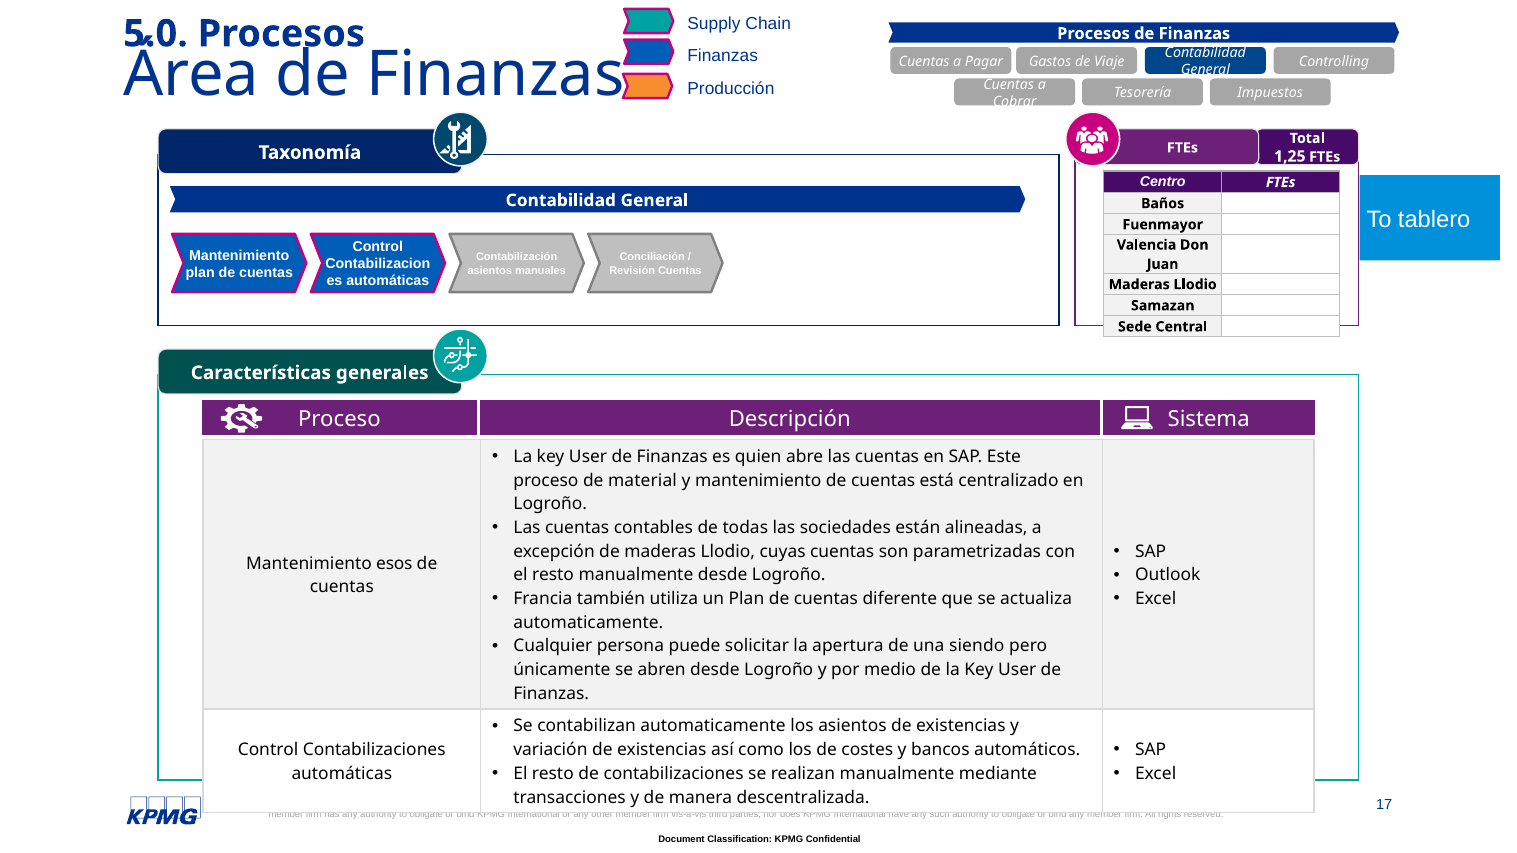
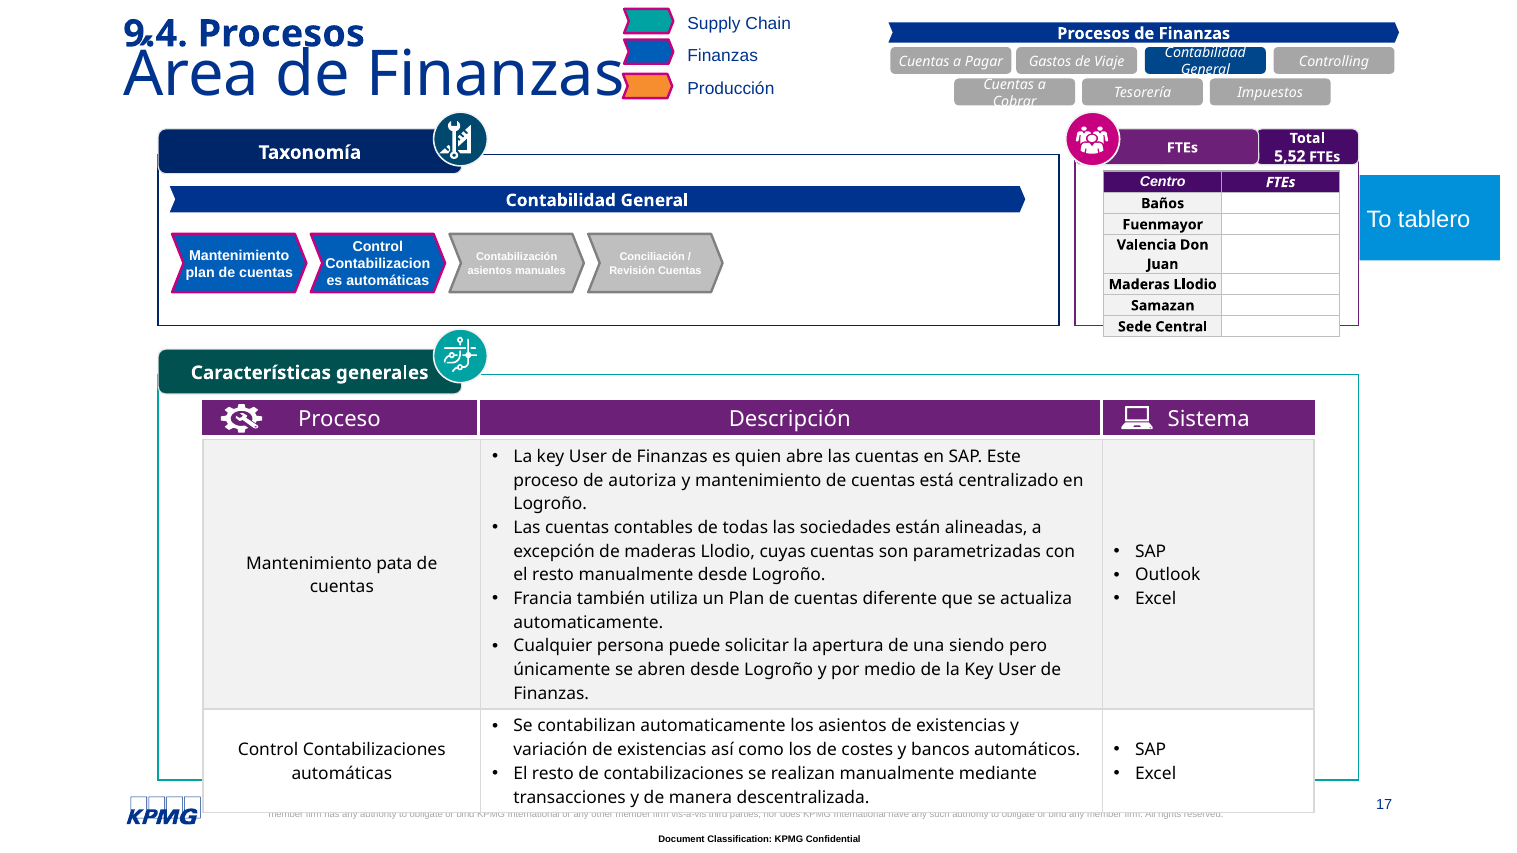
5.0: 5.0 -> 9.4
1,25: 1,25 -> 5,52
material: material -> autoriza
esos: esos -> pata
